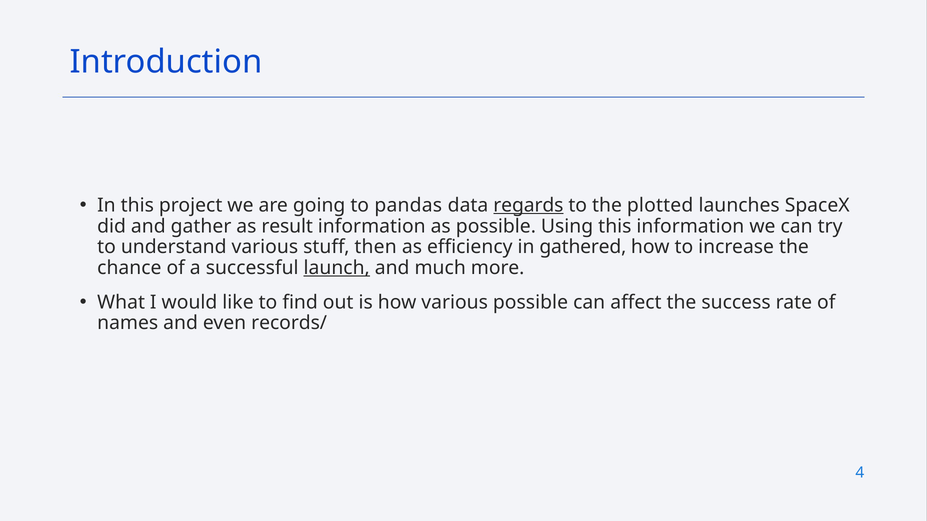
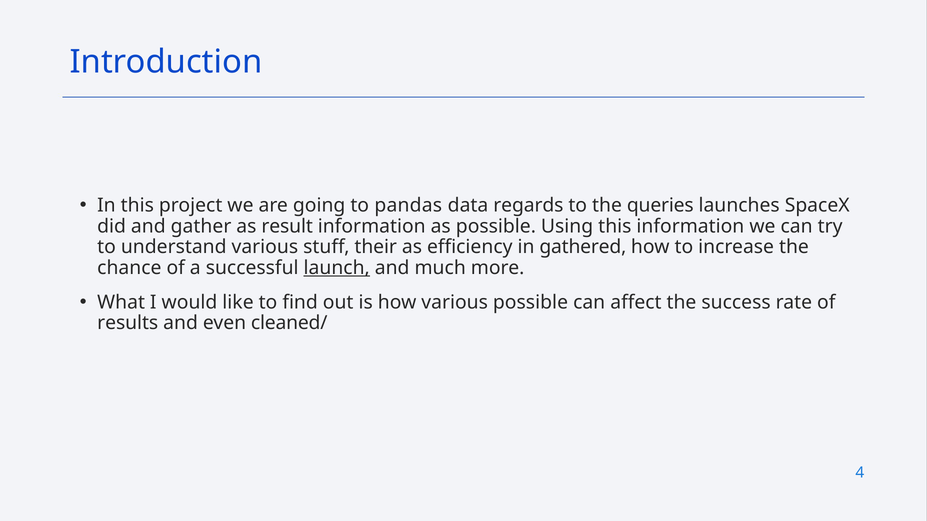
regards underline: present -> none
plotted: plotted -> queries
then: then -> their
names: names -> results
records/: records/ -> cleaned/
